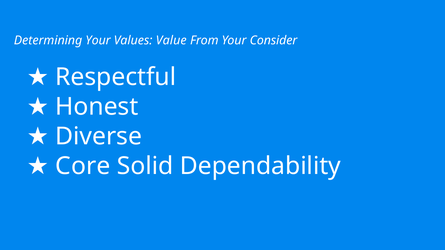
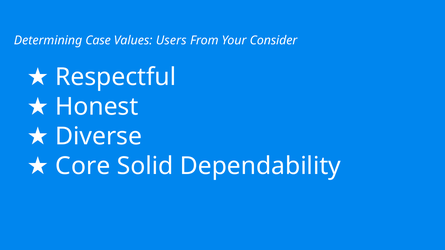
Determining Your: Your -> Case
Value: Value -> Users
